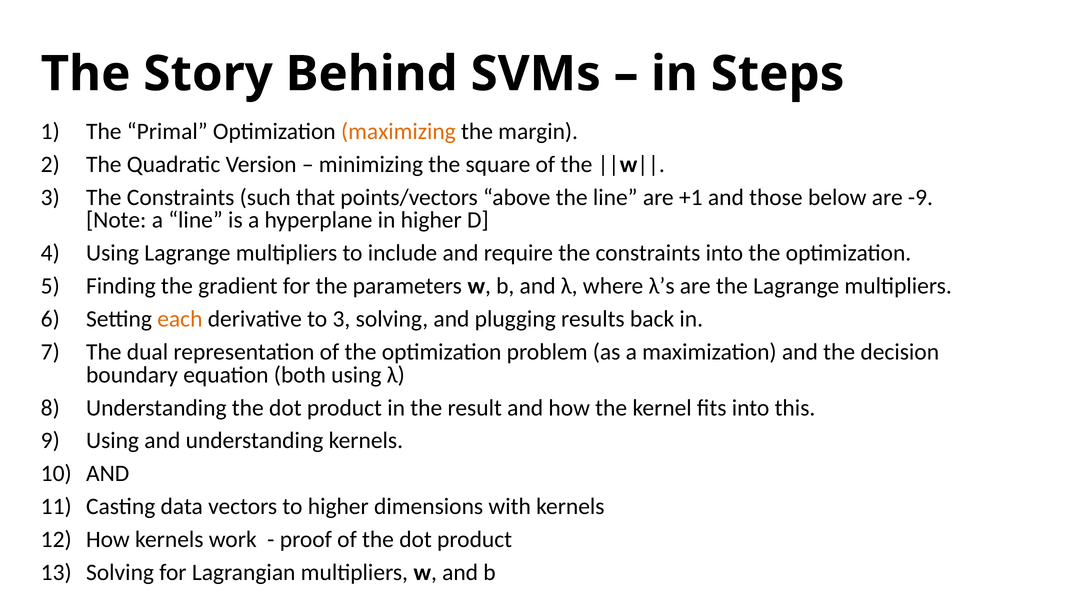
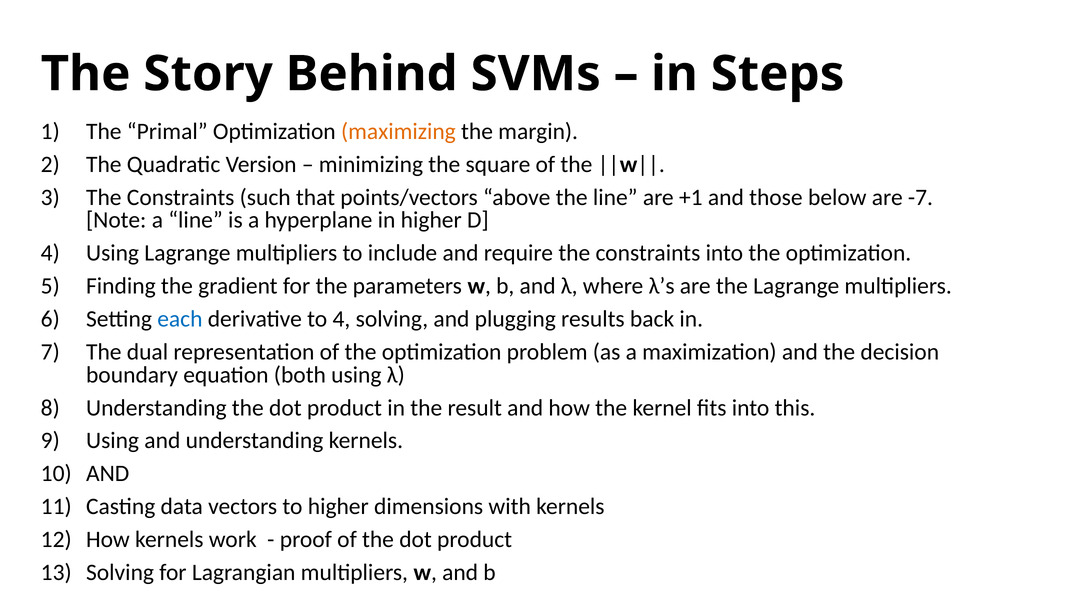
-9: -9 -> -7
each colour: orange -> blue
to 3: 3 -> 4
